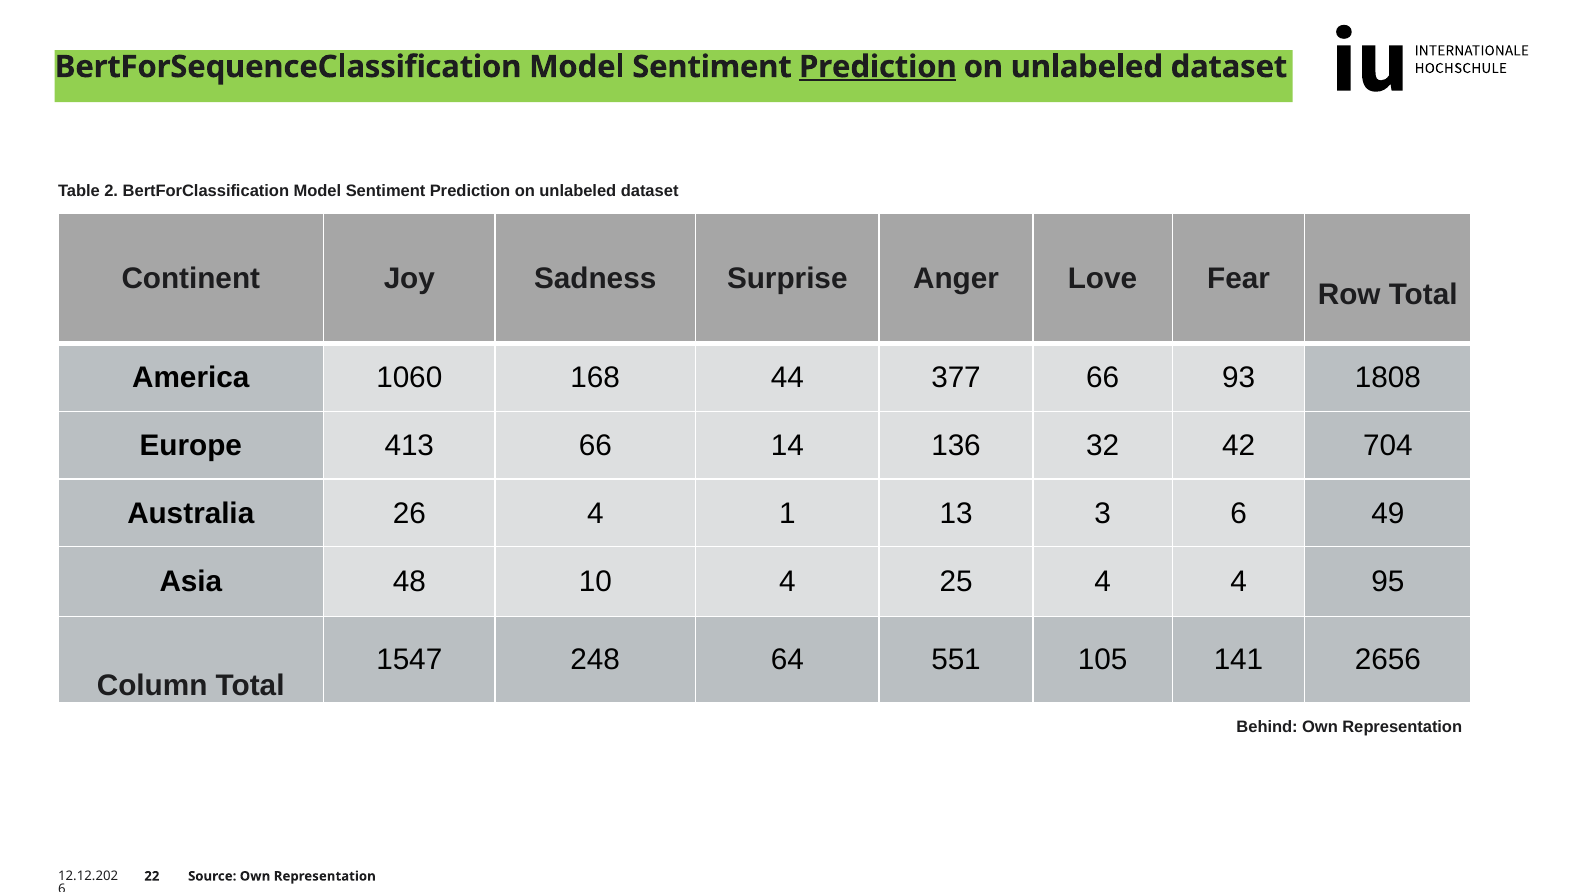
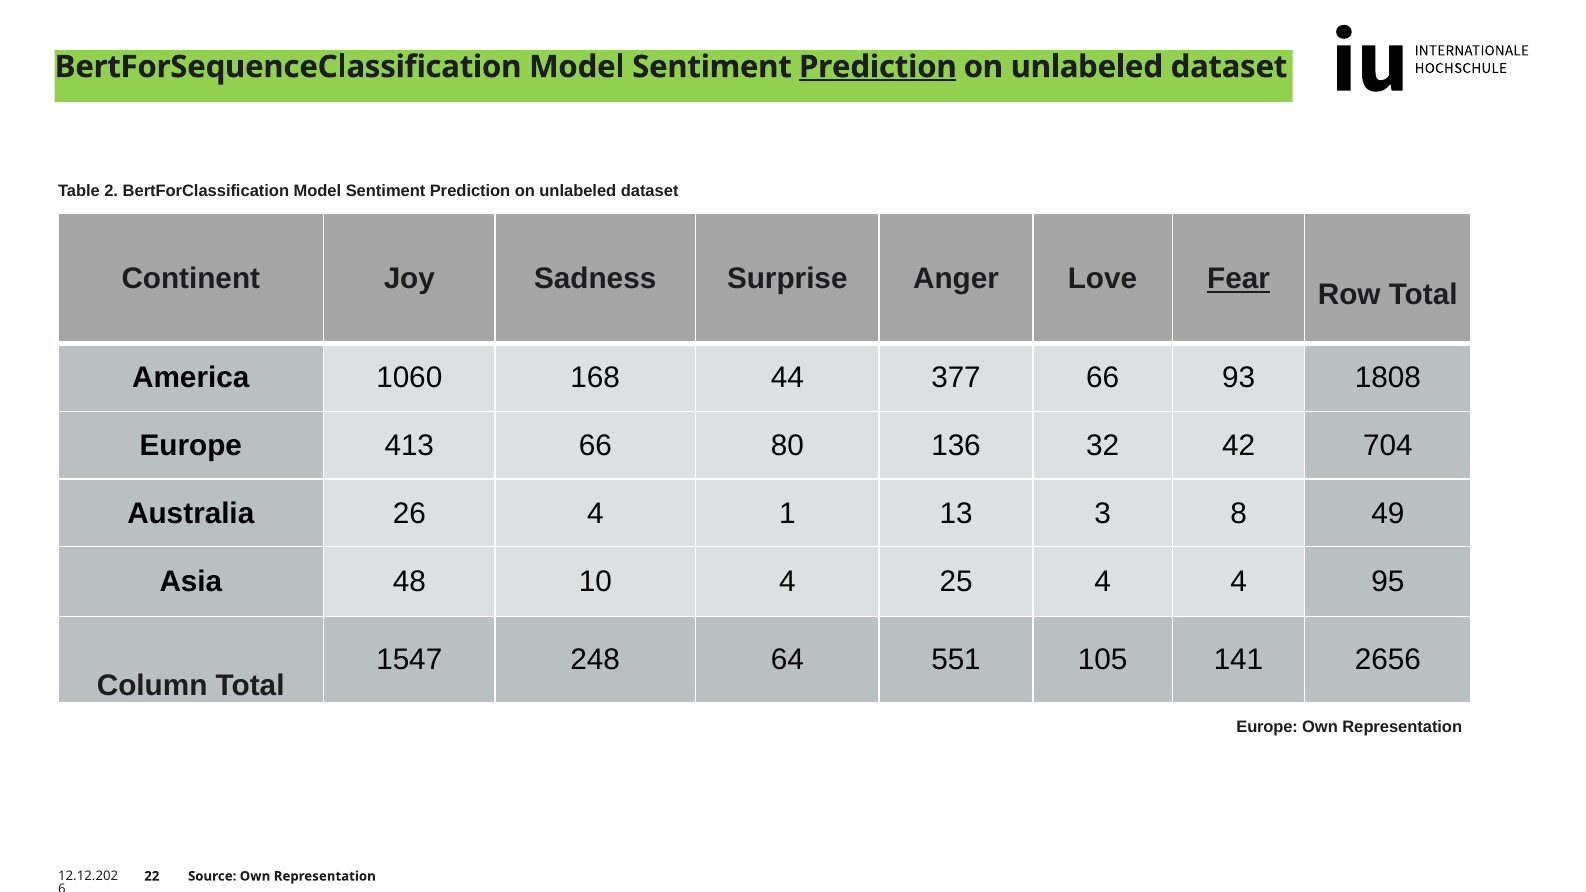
Fear underline: none -> present
14: 14 -> 80
3 6: 6 -> 8
Behind at (1267, 727): Behind -> Europe
